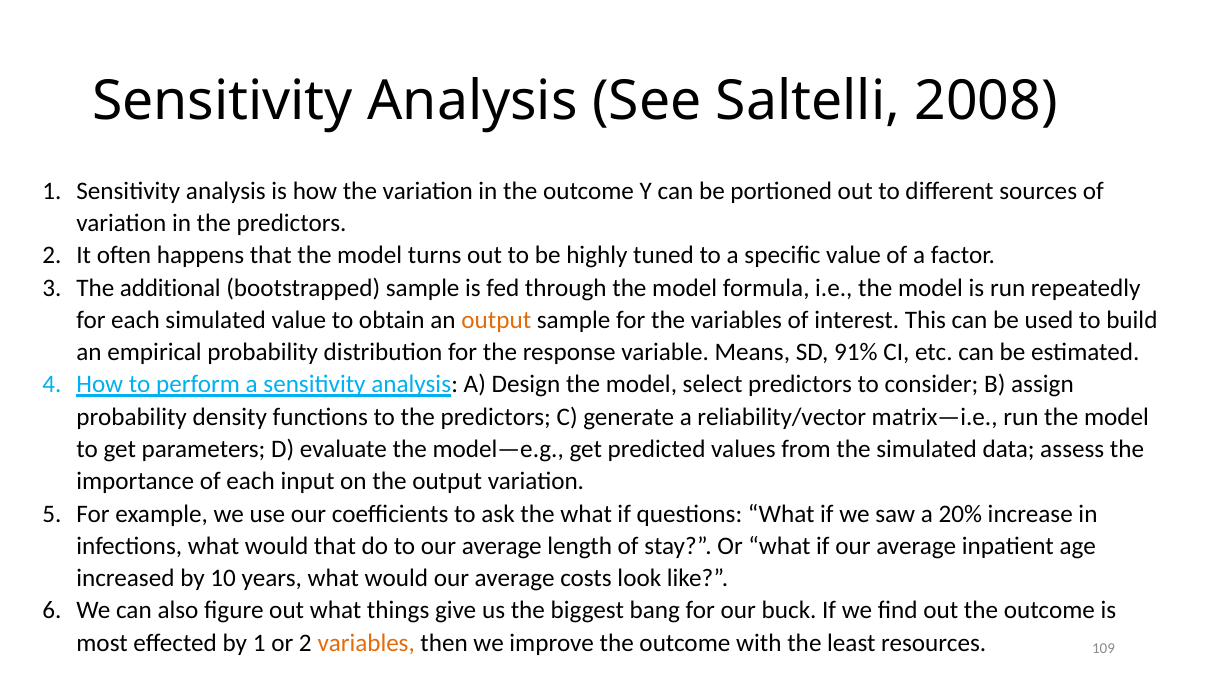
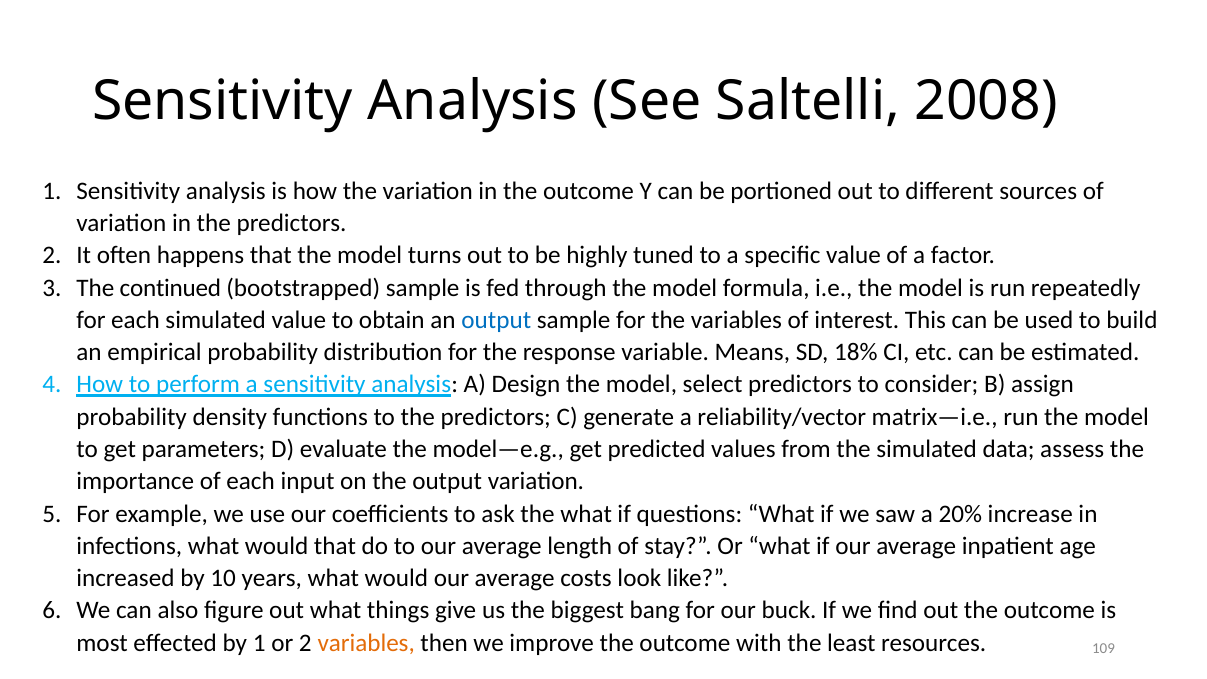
additional: additional -> continued
output at (496, 320) colour: orange -> blue
91%: 91% -> 18%
